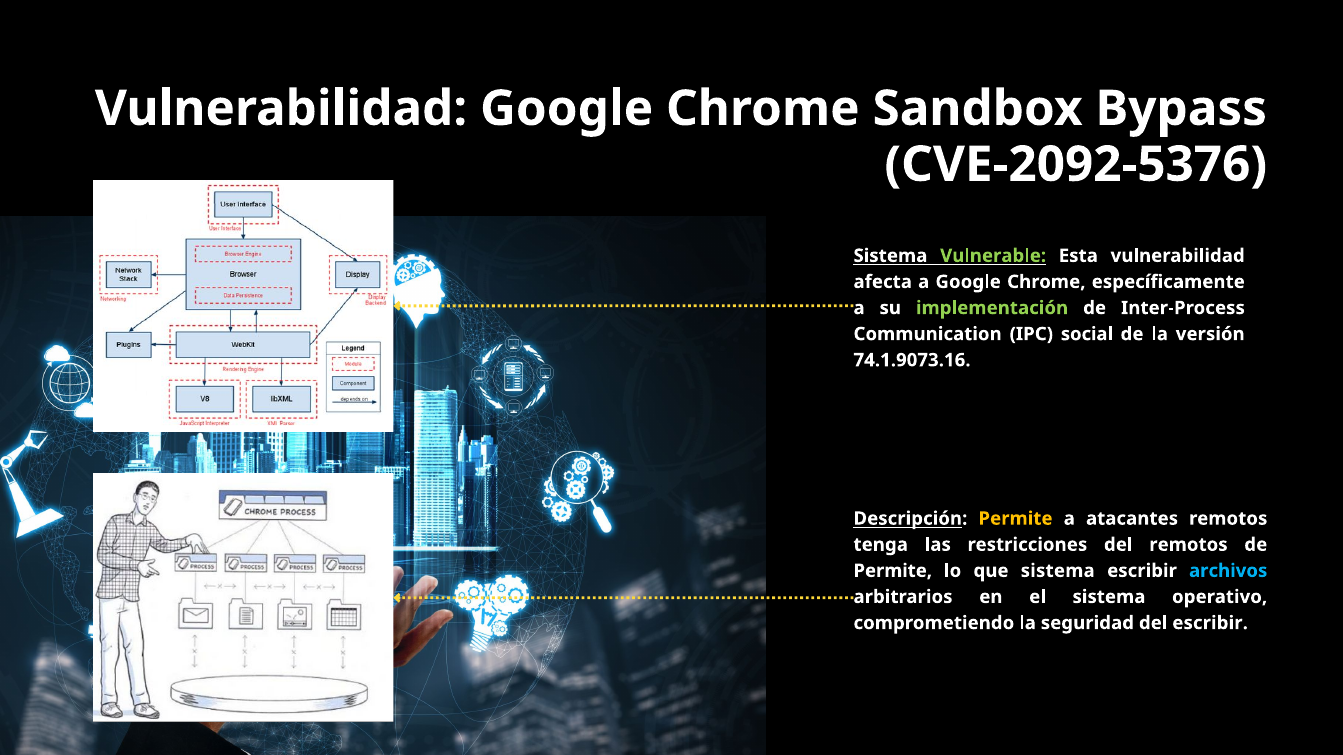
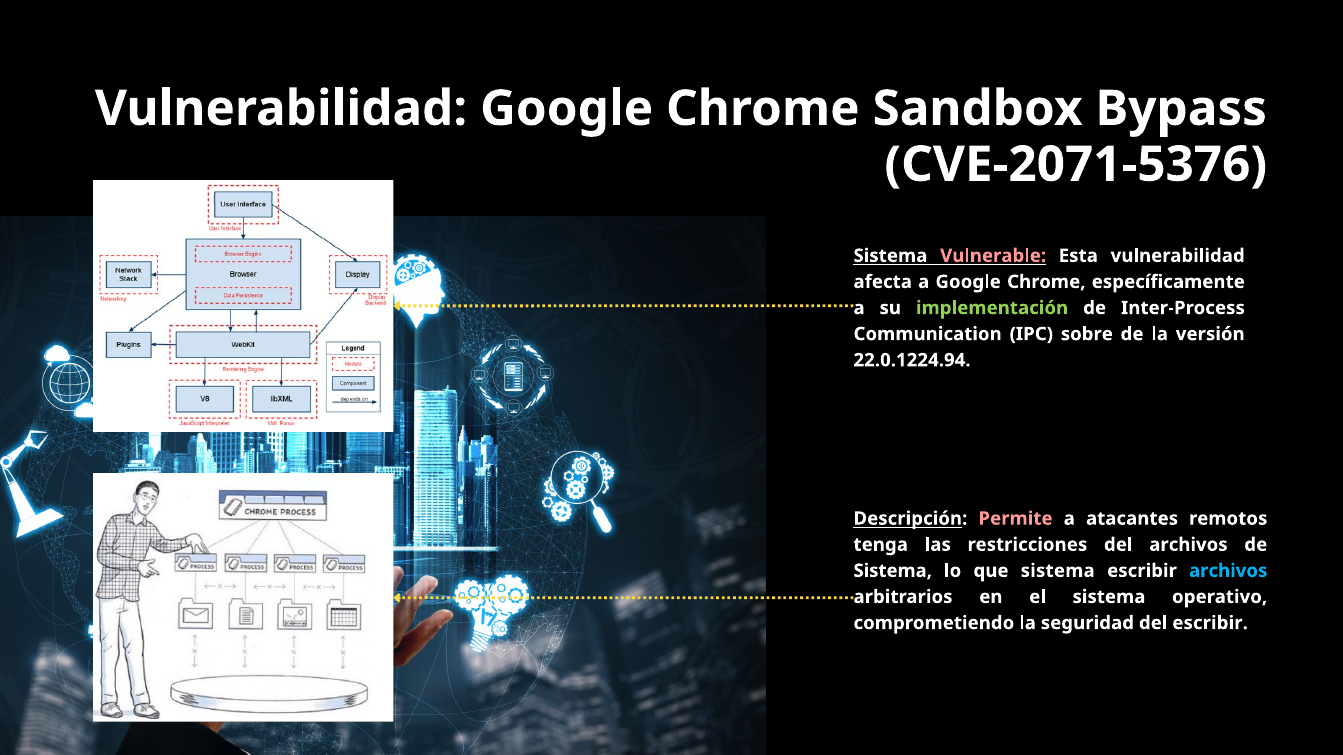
CVE-2092-5376: CVE-2092-5376 -> CVE-2071-5376
Vulnerable colour: light green -> pink
social: social -> sobre
74.1.9073.16: 74.1.9073.16 -> 22.0.1224.94
Permite at (1016, 519) colour: yellow -> pink
del remotos: remotos -> archivos
Permite at (893, 571): Permite -> Sistema
